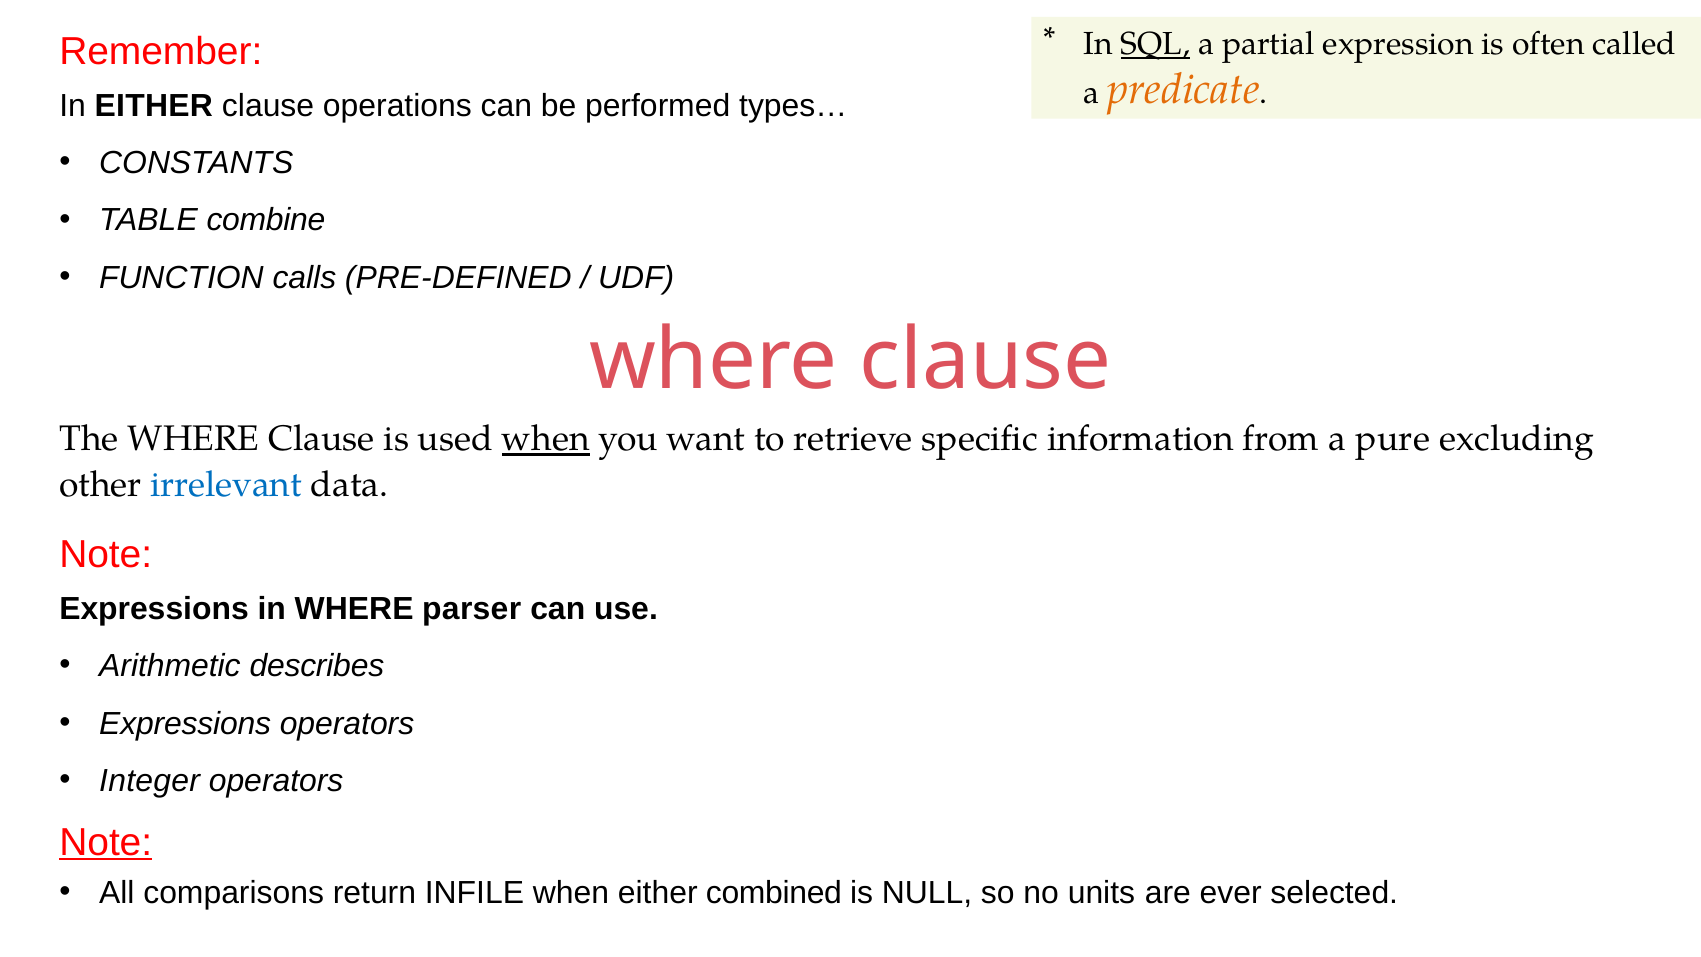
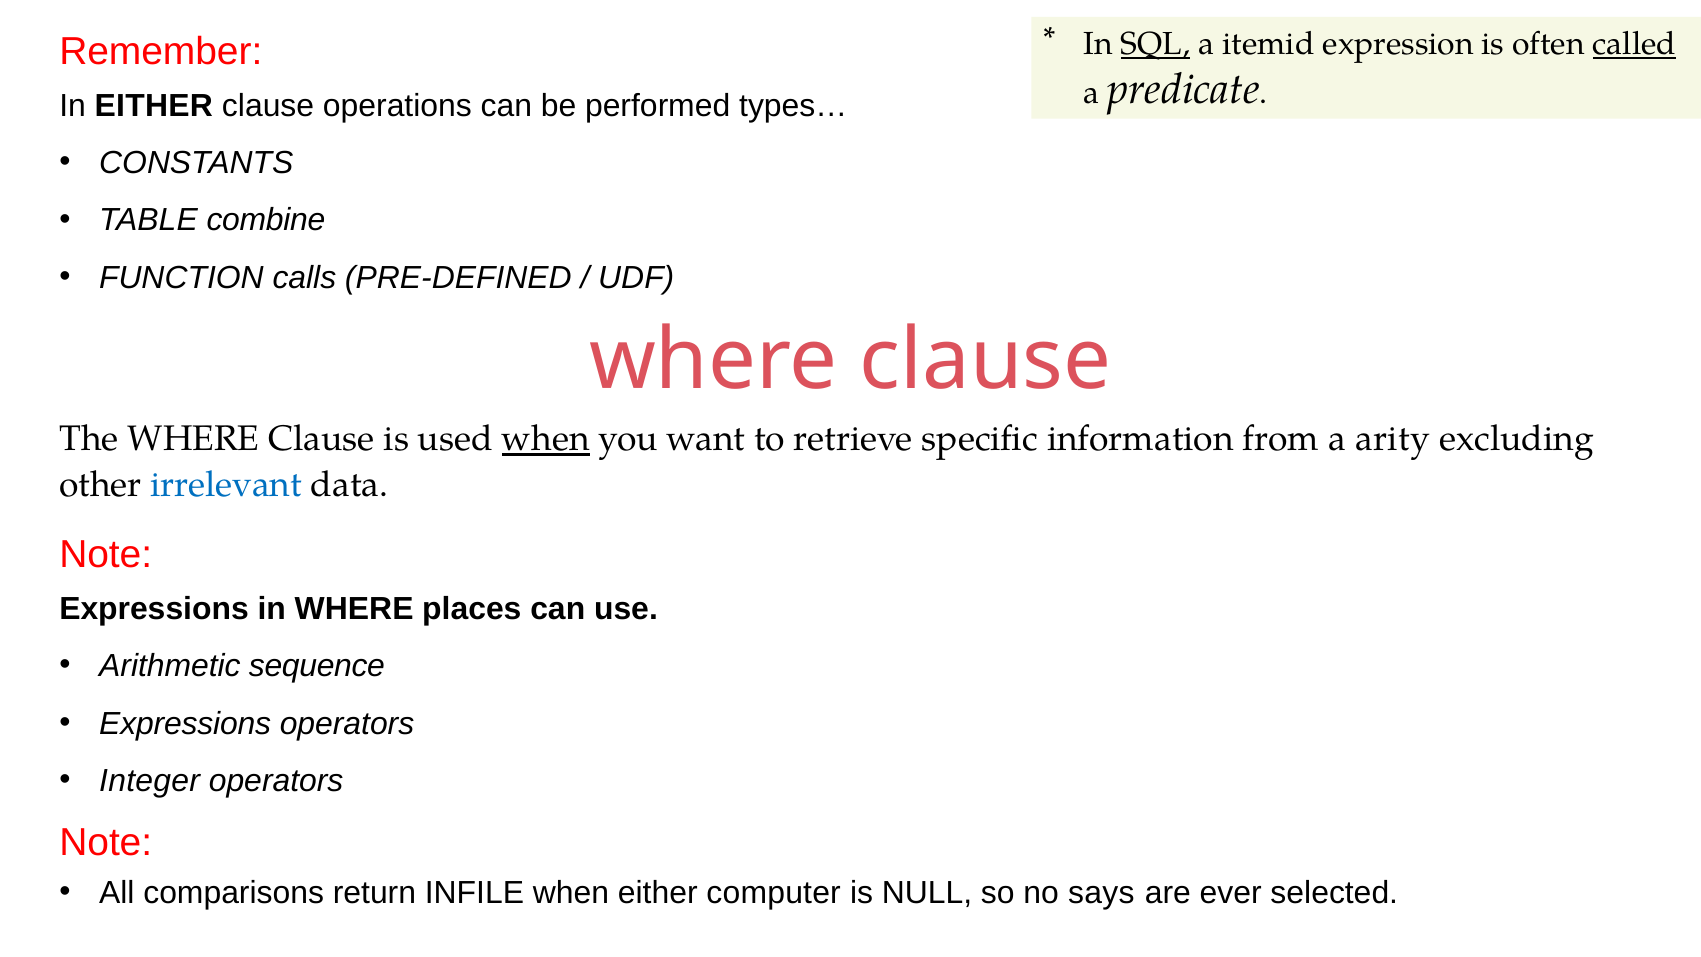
partial: partial -> itemid
called underline: none -> present
predicate colour: orange -> black
pure: pure -> arity
parser: parser -> places
describes: describes -> sequence
Note at (106, 842) underline: present -> none
combined: combined -> computer
units: units -> says
